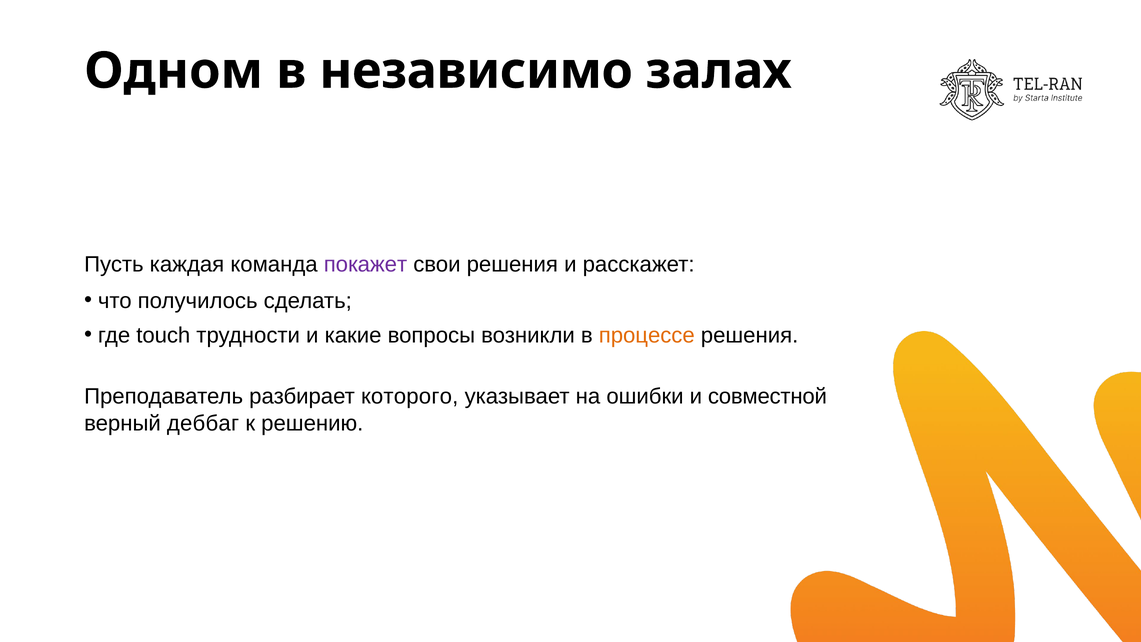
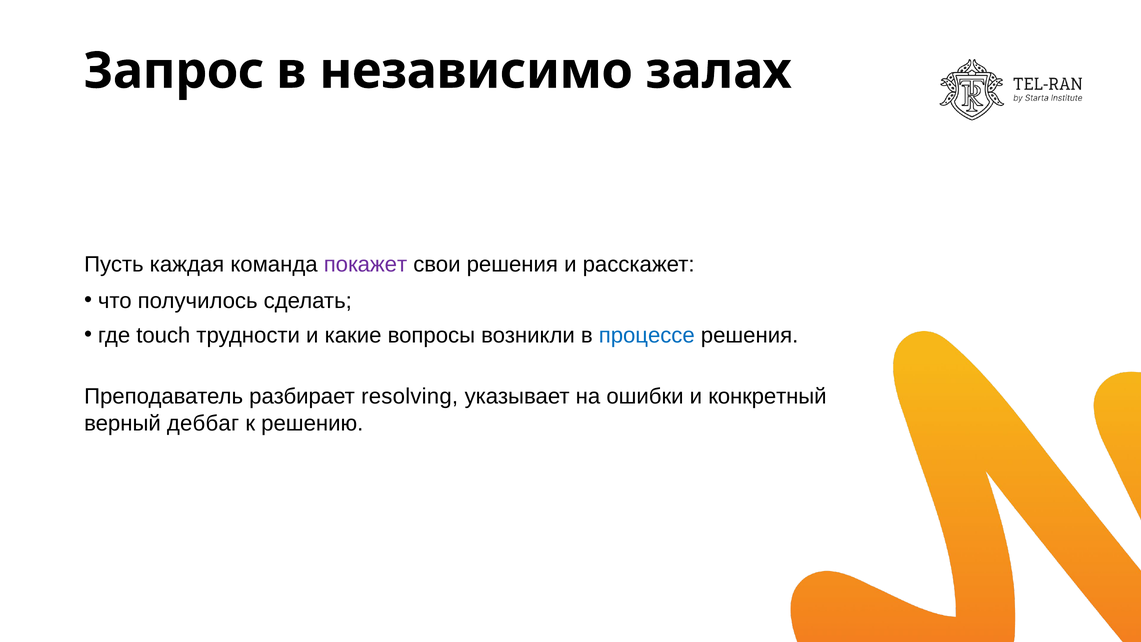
Одном: Одном -> Запрос
процессе colour: orange -> blue
которого: которого -> resolving
совместной: совместной -> конкретный
